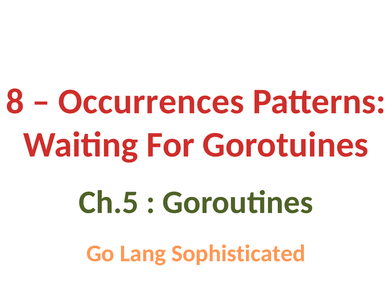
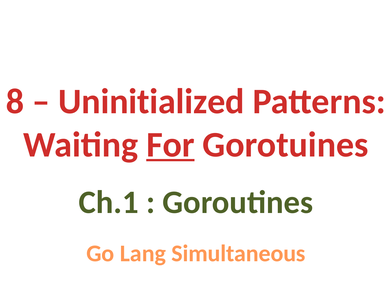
Occurrences: Occurrences -> Uninitialized
For underline: none -> present
Ch.5: Ch.5 -> Ch.1
Sophisticated: Sophisticated -> Simultaneous
